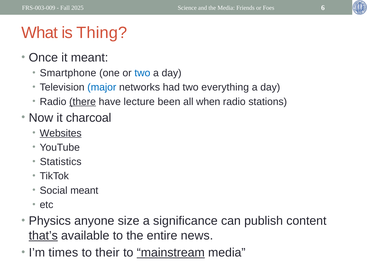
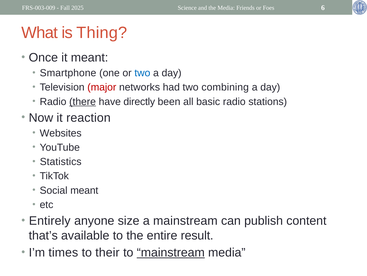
major colour: blue -> red
everything: everything -> combining
lecture: lecture -> directly
when: when -> basic
charcoal: charcoal -> reaction
Websites underline: present -> none
Physics: Physics -> Entirely
a significance: significance -> mainstream
that’s underline: present -> none
news: news -> result
